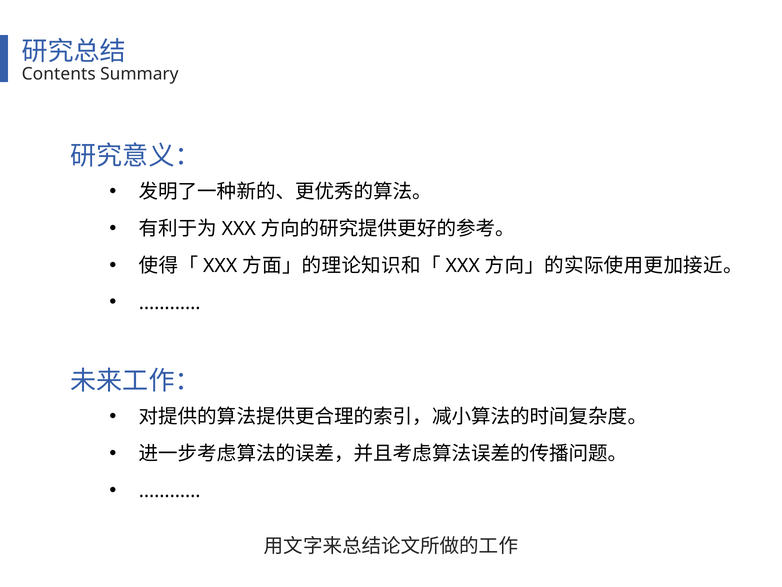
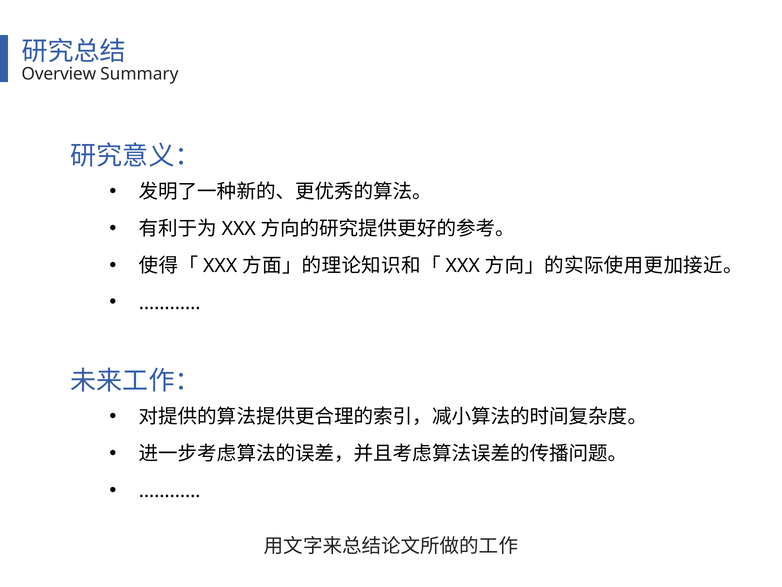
Contents: Contents -> Overview
